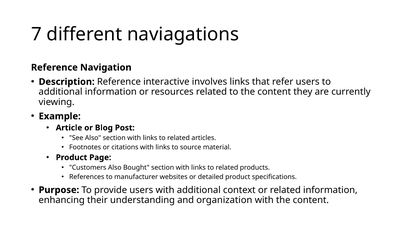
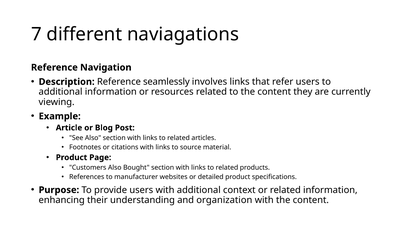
interactive: interactive -> seamlessly
